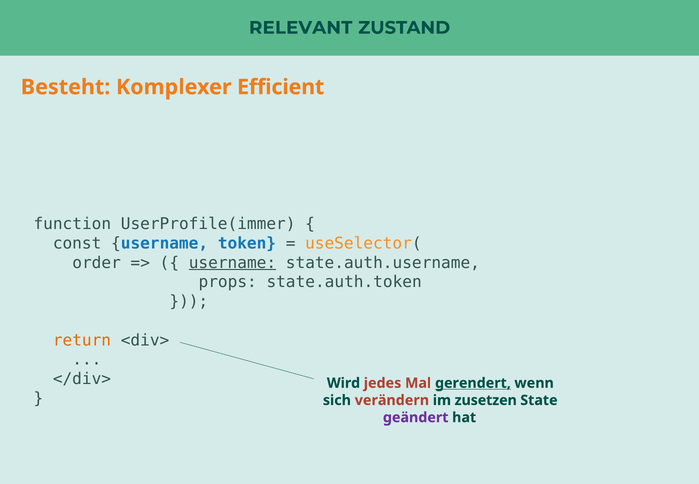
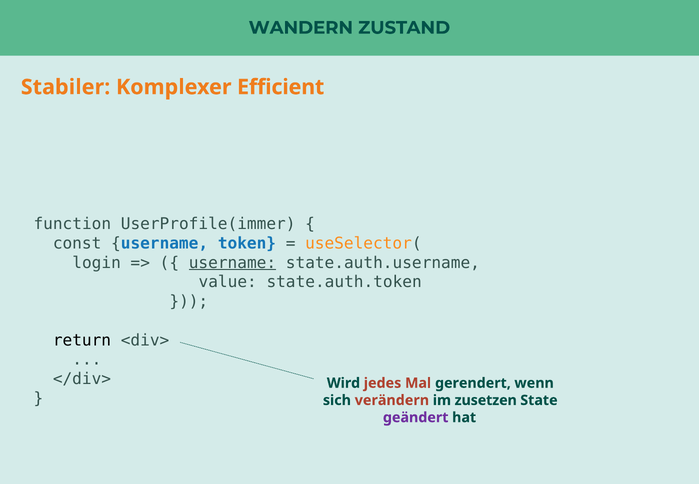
RELEVANT: RELEVANT -> WANDERN
Besteht: Besteht -> Stabiler
order: order -> login
props: props -> value
return colour: orange -> black
gerendert underline: present -> none
